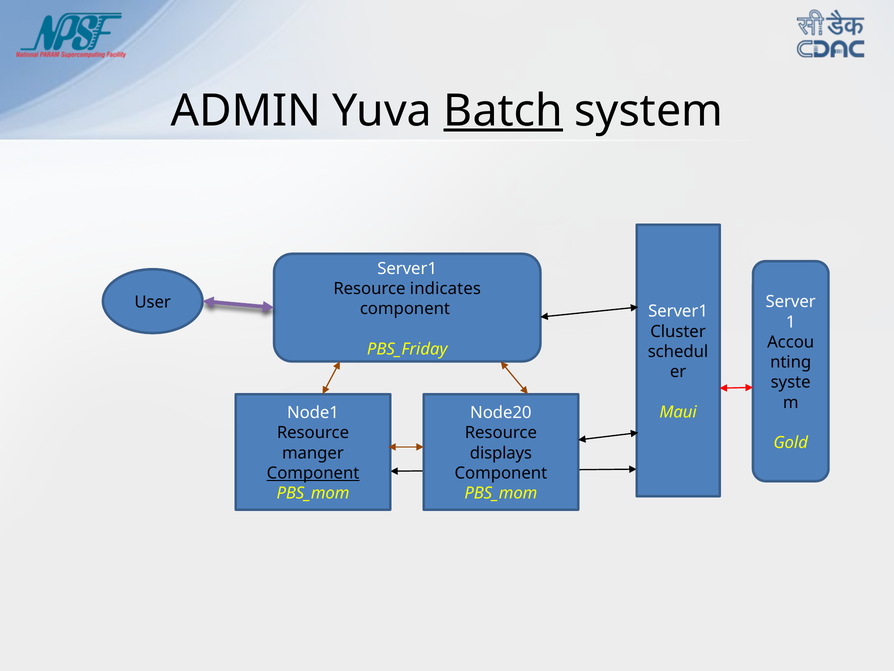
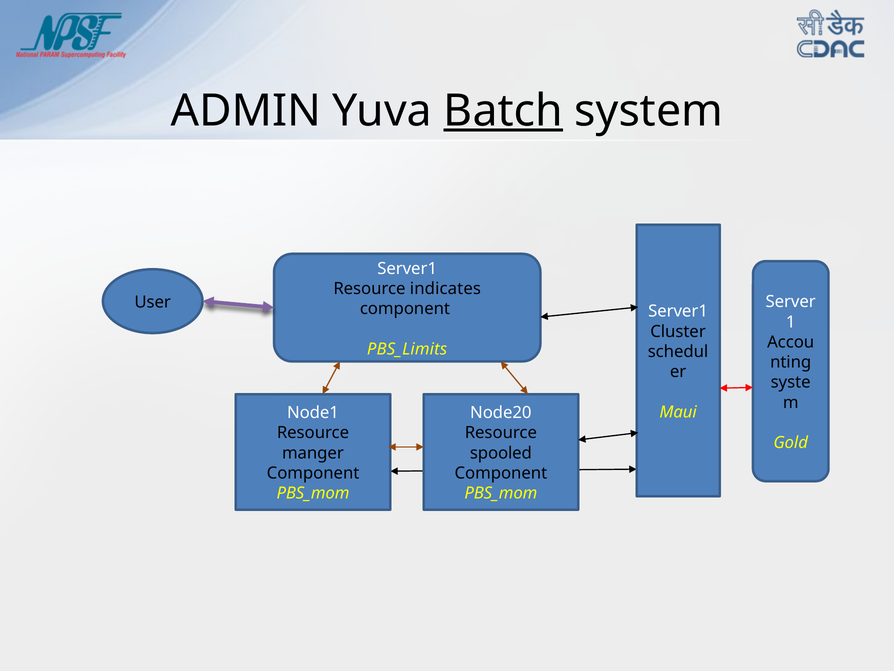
PBS_Friday: PBS_Friday -> PBS_Limits
displays: displays -> spooled
Component at (313, 473) underline: present -> none
